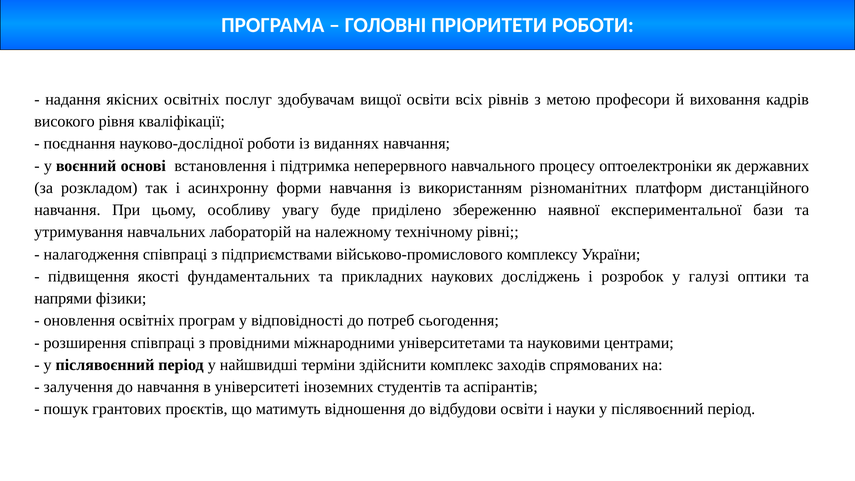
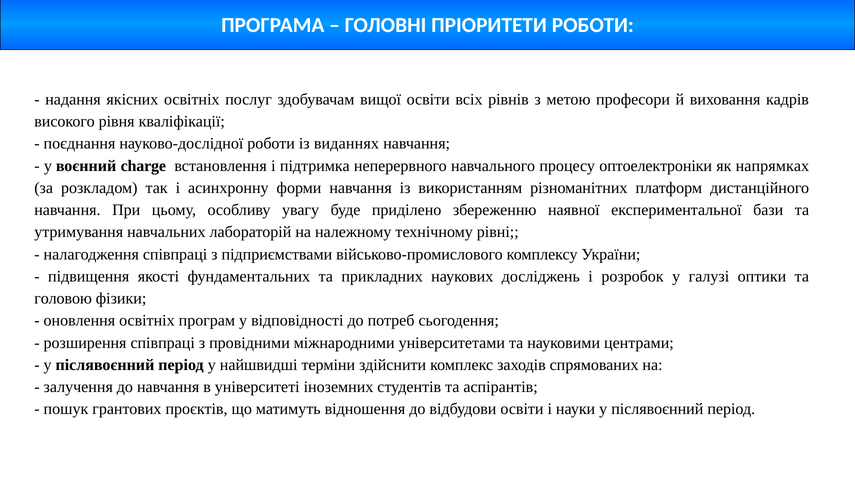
основі: основі -> charge
державних: державних -> напрямках
напрями: напрями -> головою
